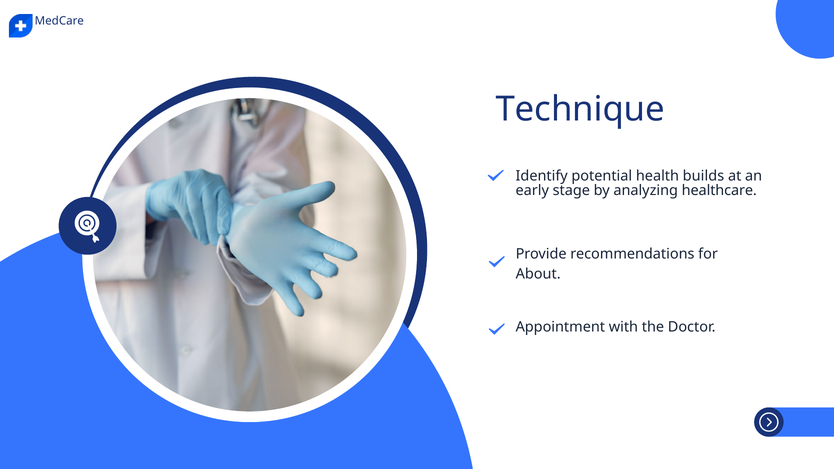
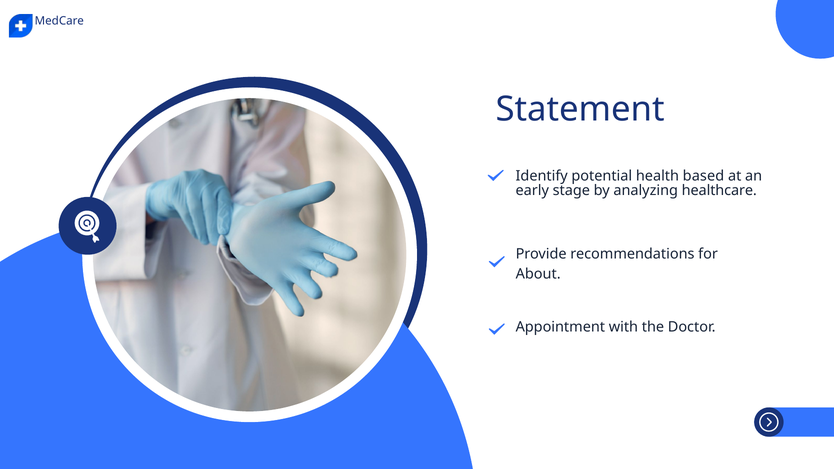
Technique: Technique -> Statement
builds: builds -> based
